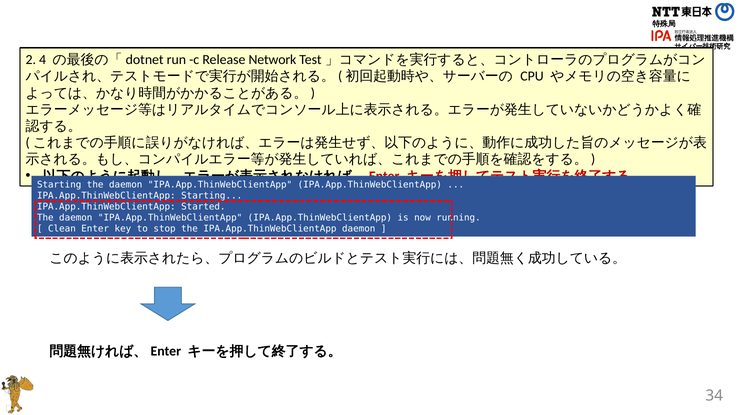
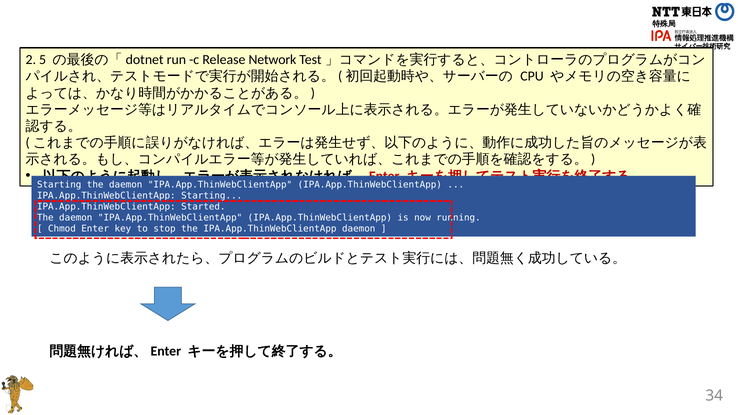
4: 4 -> 5
Clean: Clean -> Chmod
